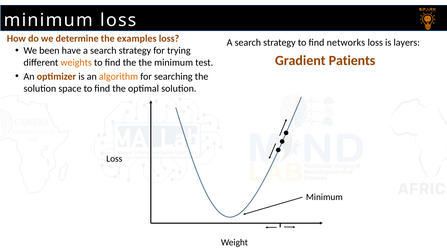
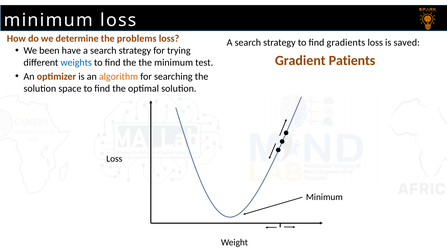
examples: examples -> problems
networks: networks -> gradients
layers: layers -> saved
weights colour: orange -> blue
